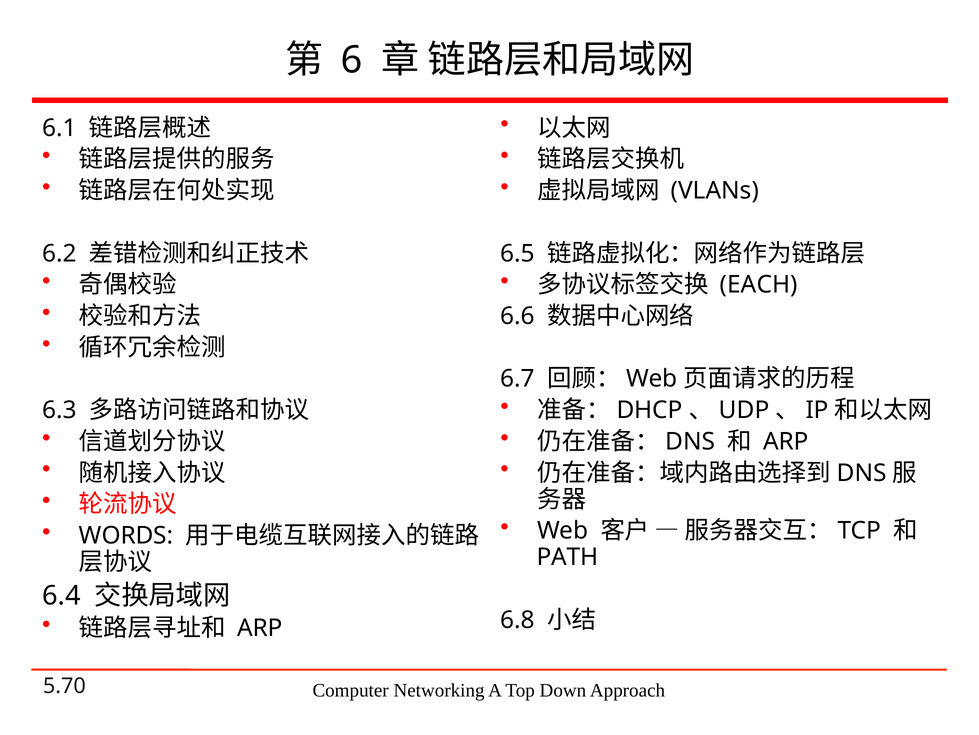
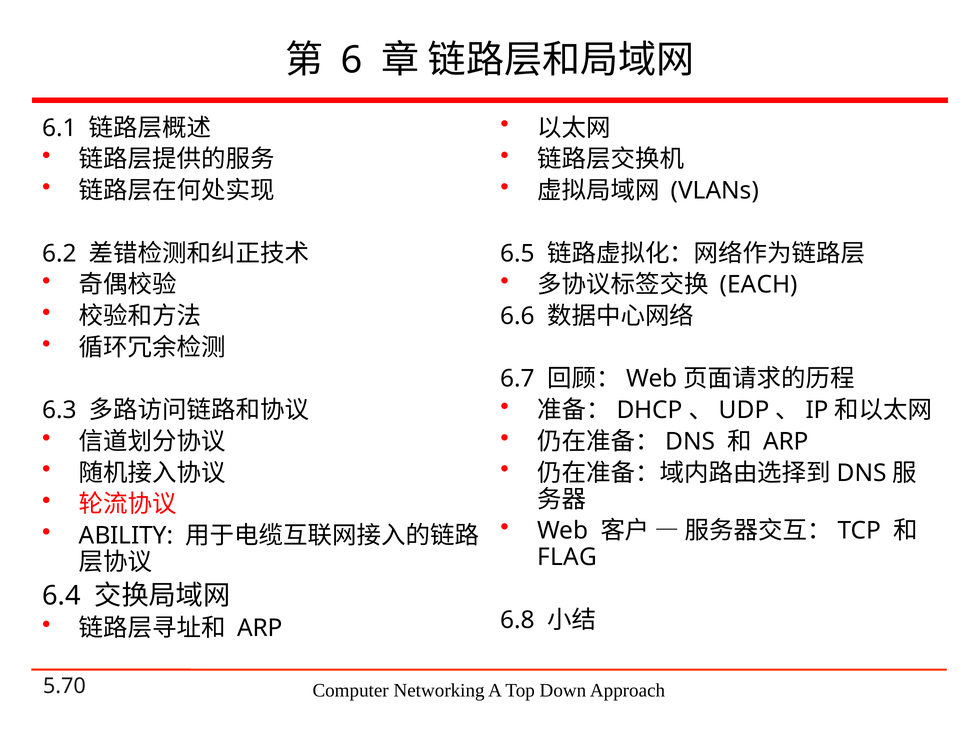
WORDS: WORDS -> ABILITY
PATH: PATH -> FLAG
